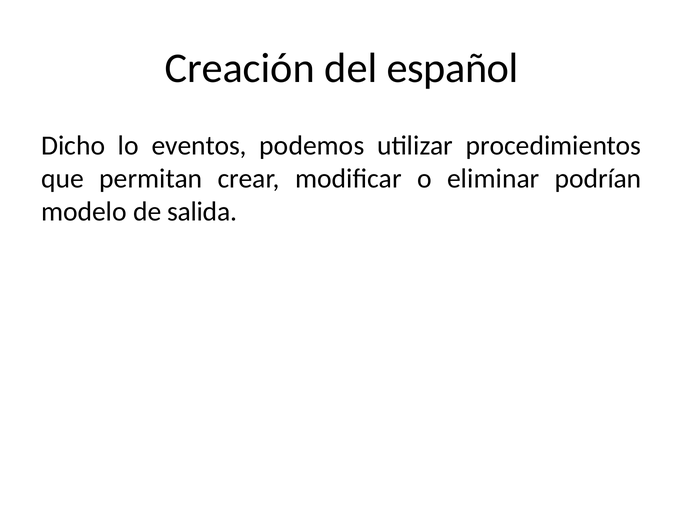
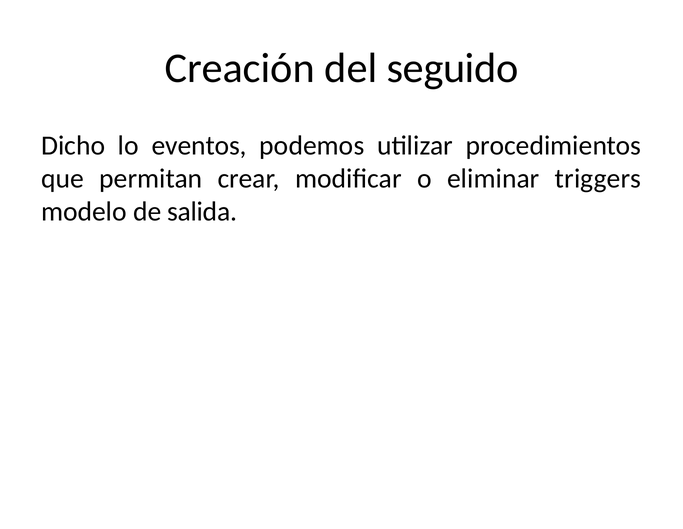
español: español -> seguido
podrían: podrían -> triggers
